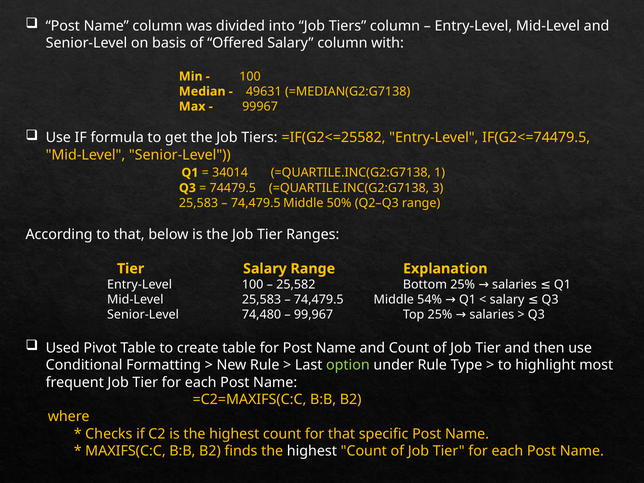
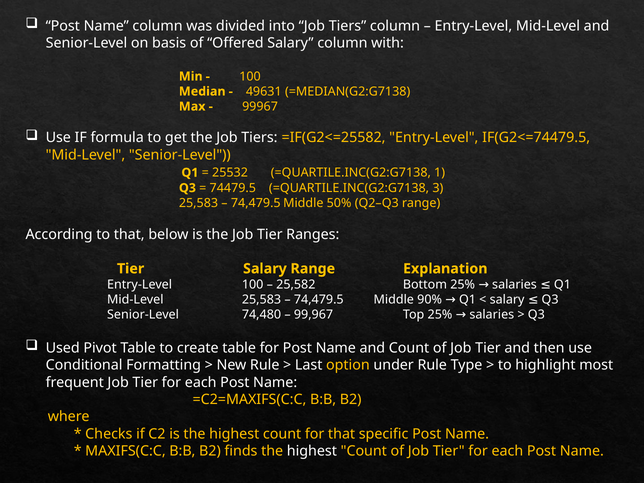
34014: 34014 -> 25532
54%: 54% -> 90%
option colour: light green -> yellow
